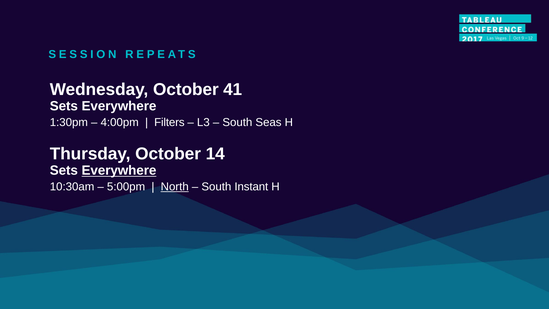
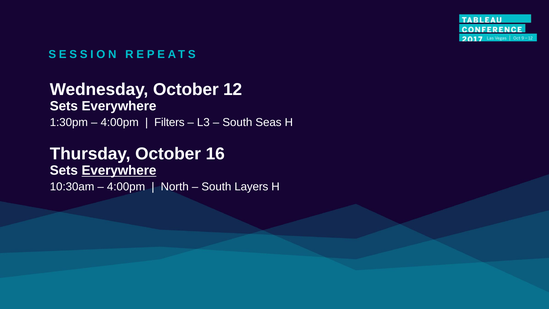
41: 41 -> 12
14: 14 -> 16
5:00pm at (126, 187): 5:00pm -> 4:00pm
North underline: present -> none
Instant: Instant -> Layers
